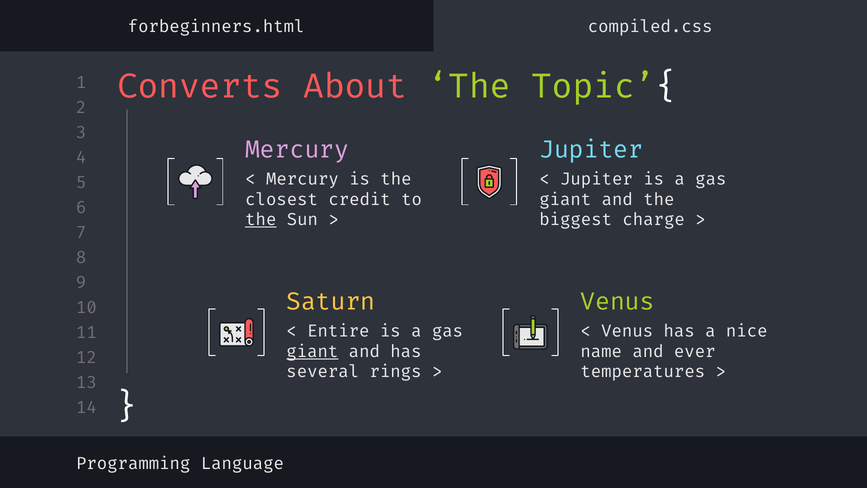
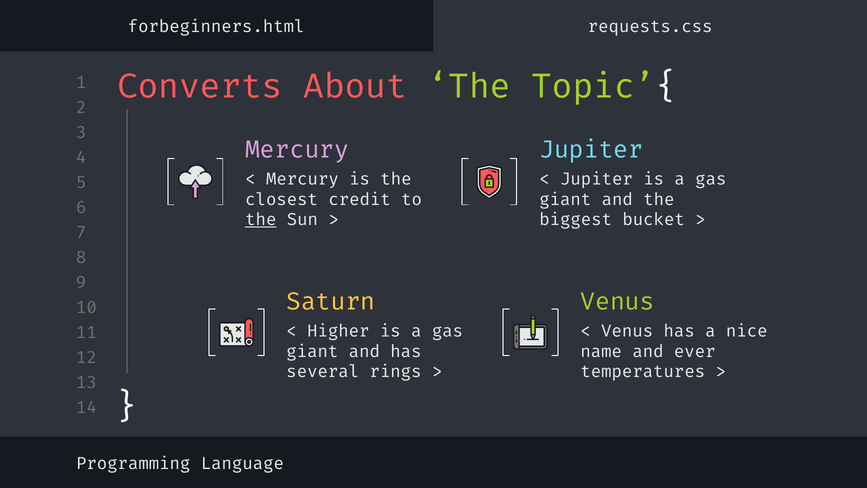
compiled.css: compiled.css -> requests.css
charge: charge -> bucket
Entire: Entire -> Higher
giant at (312, 351) underline: present -> none
